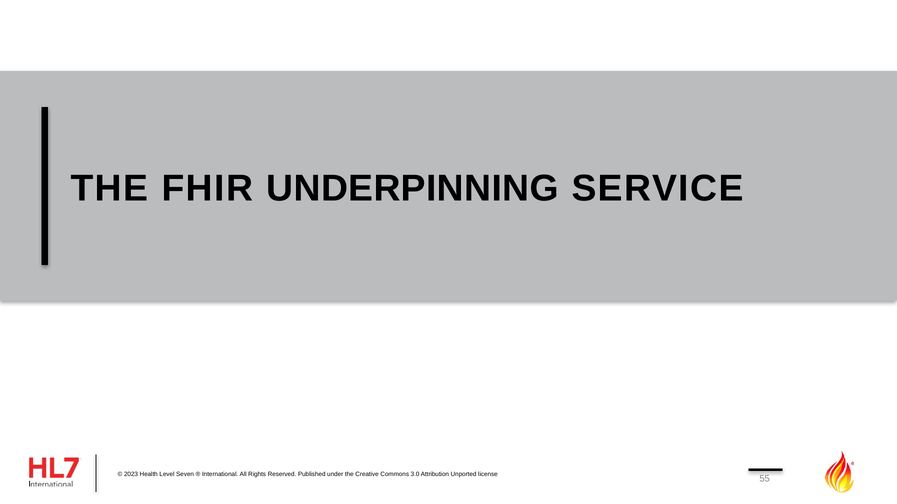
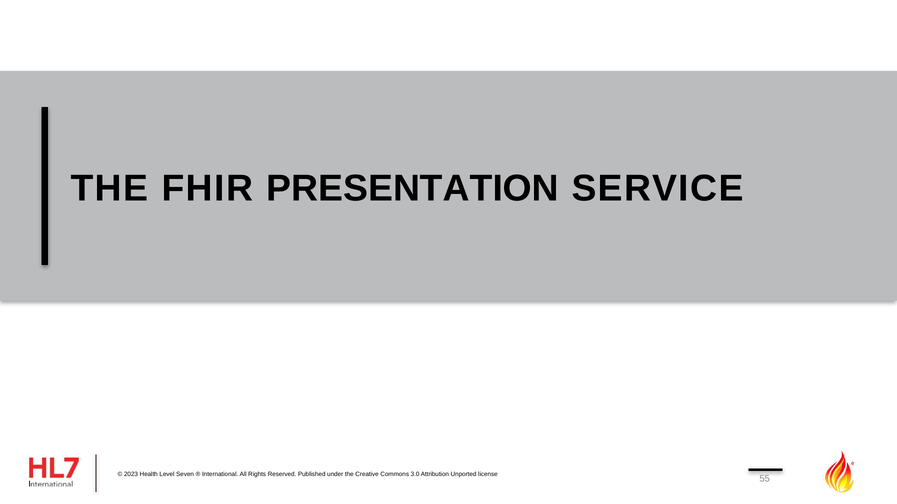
UNDERPINNING: UNDERPINNING -> PRESENTATION
